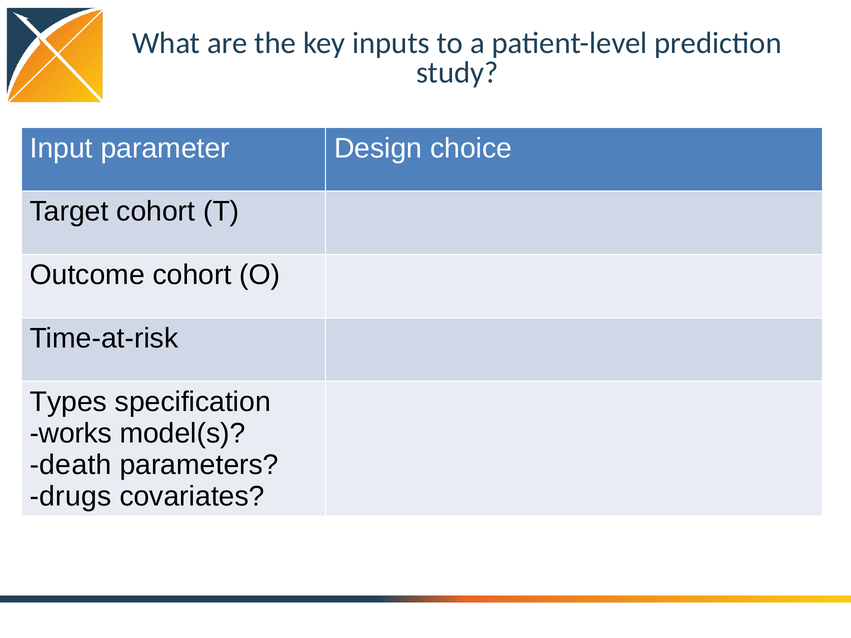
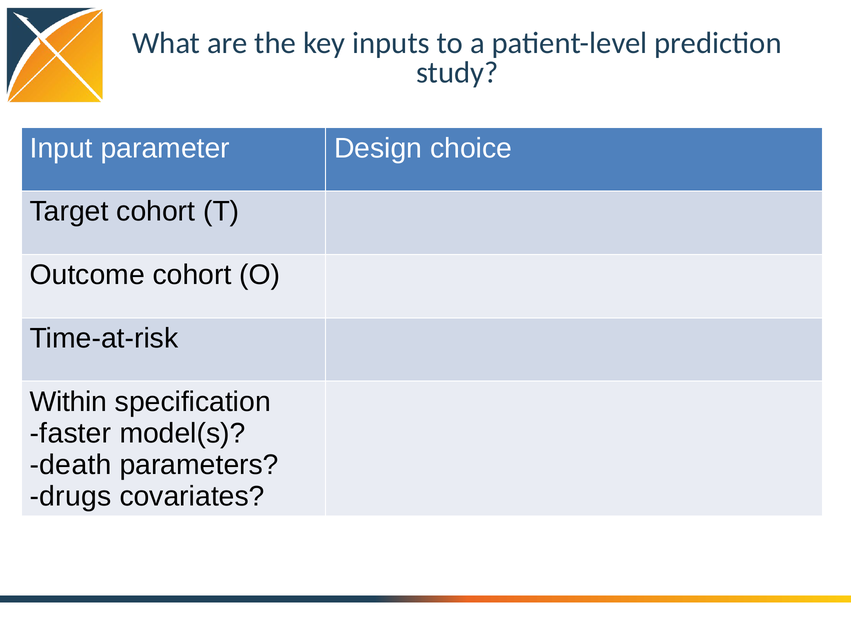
Types: Types -> Within
works: works -> faster
